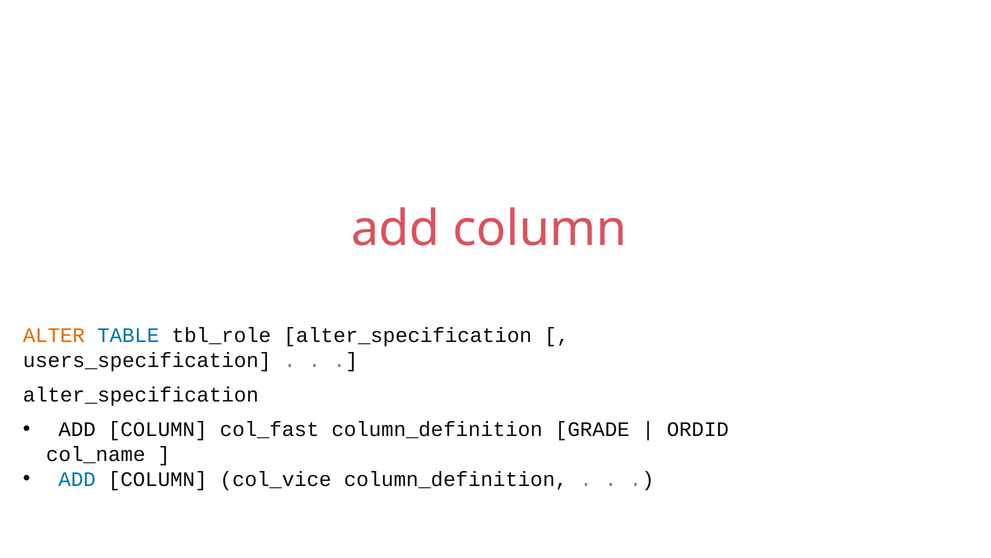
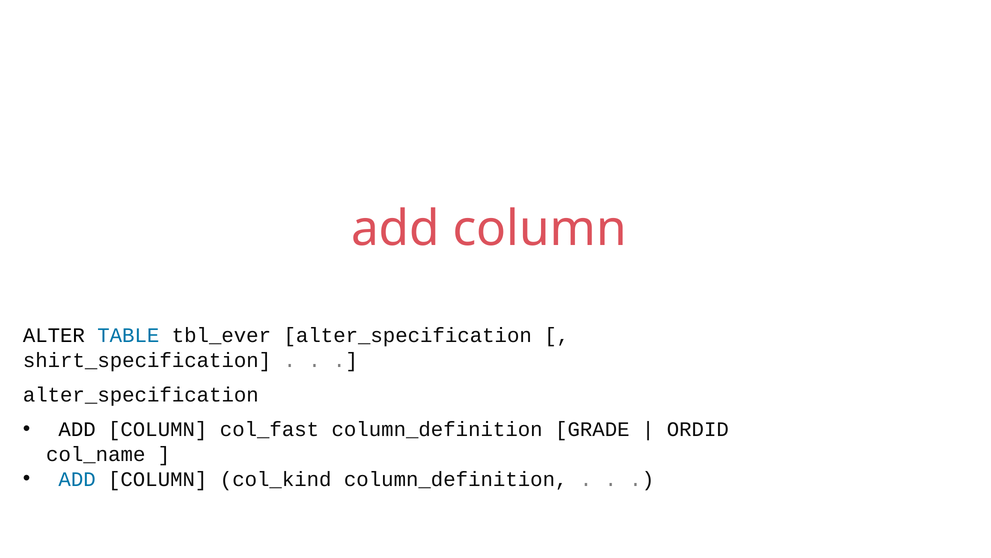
ALTER colour: orange -> black
tbl_role: tbl_role -> tbl_ever
users_specification: users_specification -> shirt_specification
col_vice: col_vice -> col_kind
